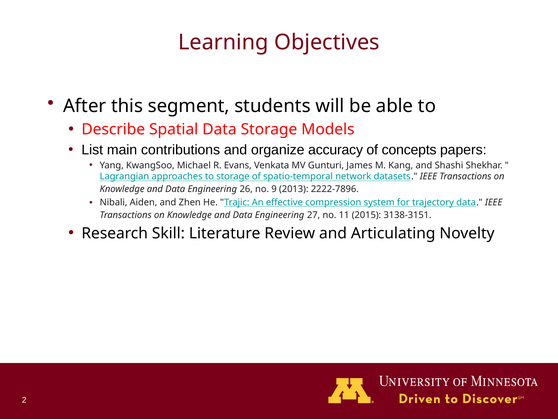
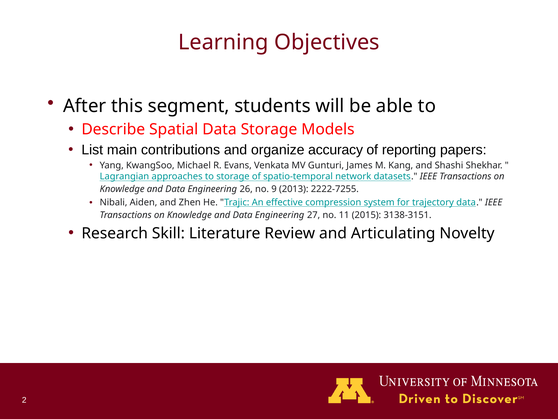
concepts: concepts -> reporting
2222-7896: 2222-7896 -> 2222-7255
